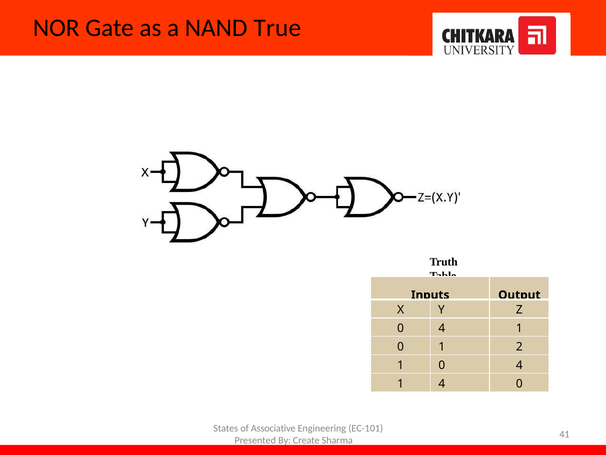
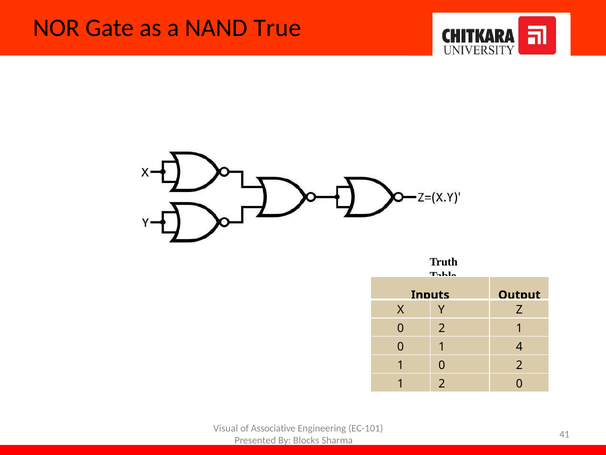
4 at (442, 328): 4 -> 2
2: 2 -> 4
1 0 4: 4 -> 2
1 4: 4 -> 2
States: States -> Visual
Create: Create -> Blocks
